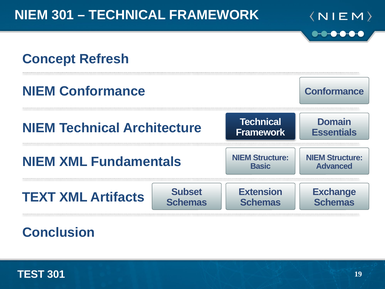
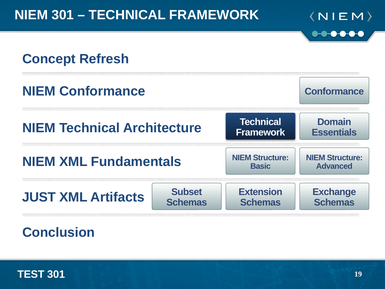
TEXT: TEXT -> JUST
